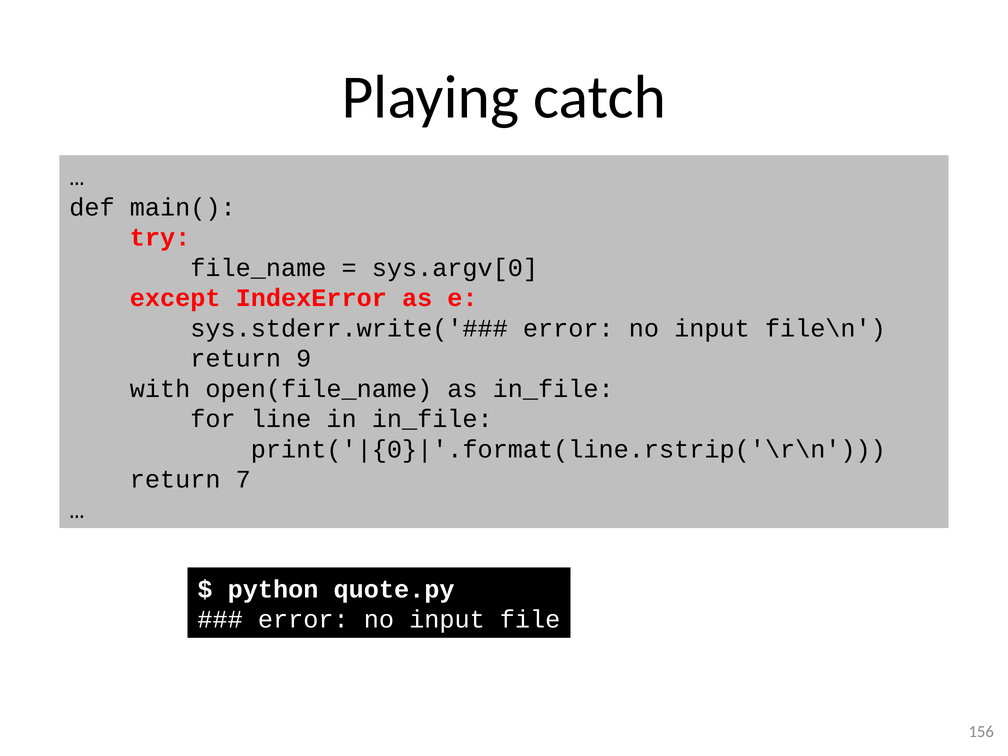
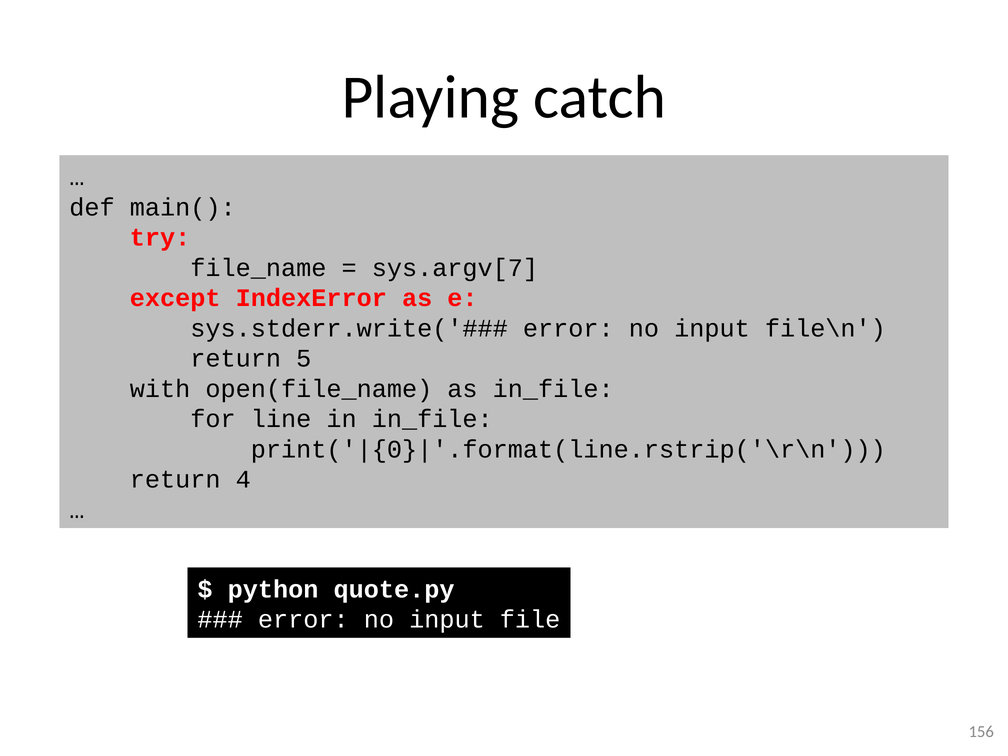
sys.argv[0: sys.argv[0 -> sys.argv[7
9: 9 -> 5
7: 7 -> 4
